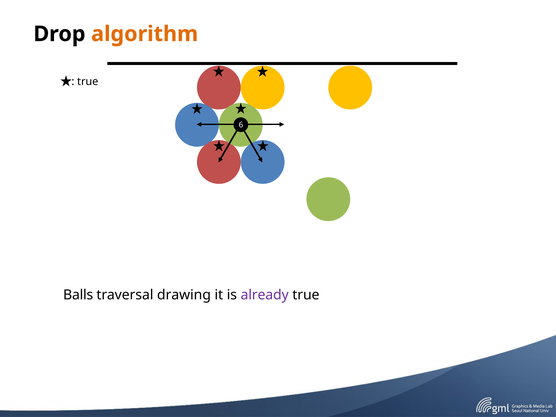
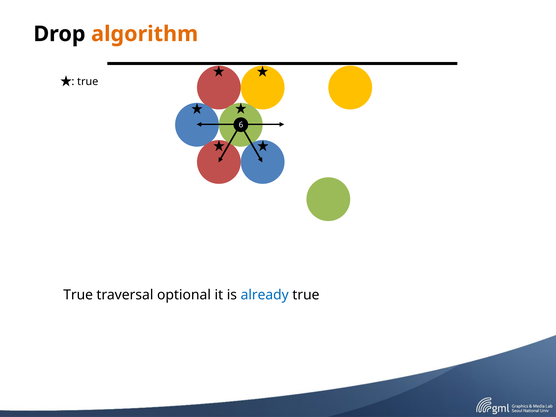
Balls at (78, 295): Balls -> True
drawing: drawing -> optional
already colour: purple -> blue
